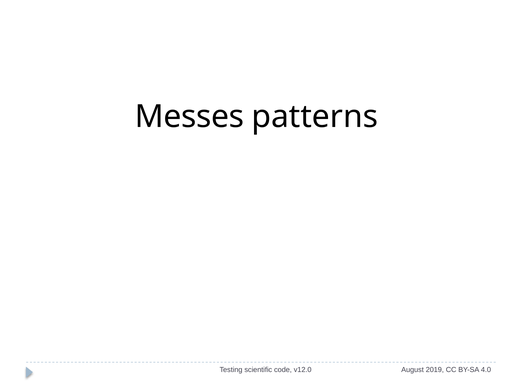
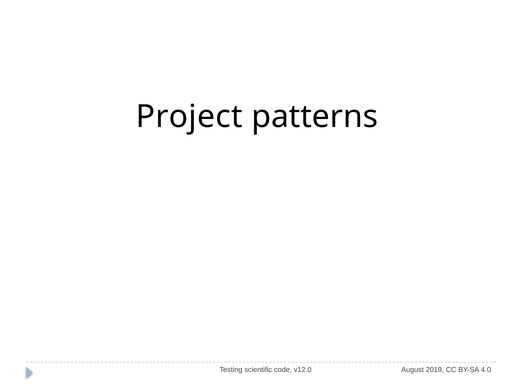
Messes: Messes -> Project
